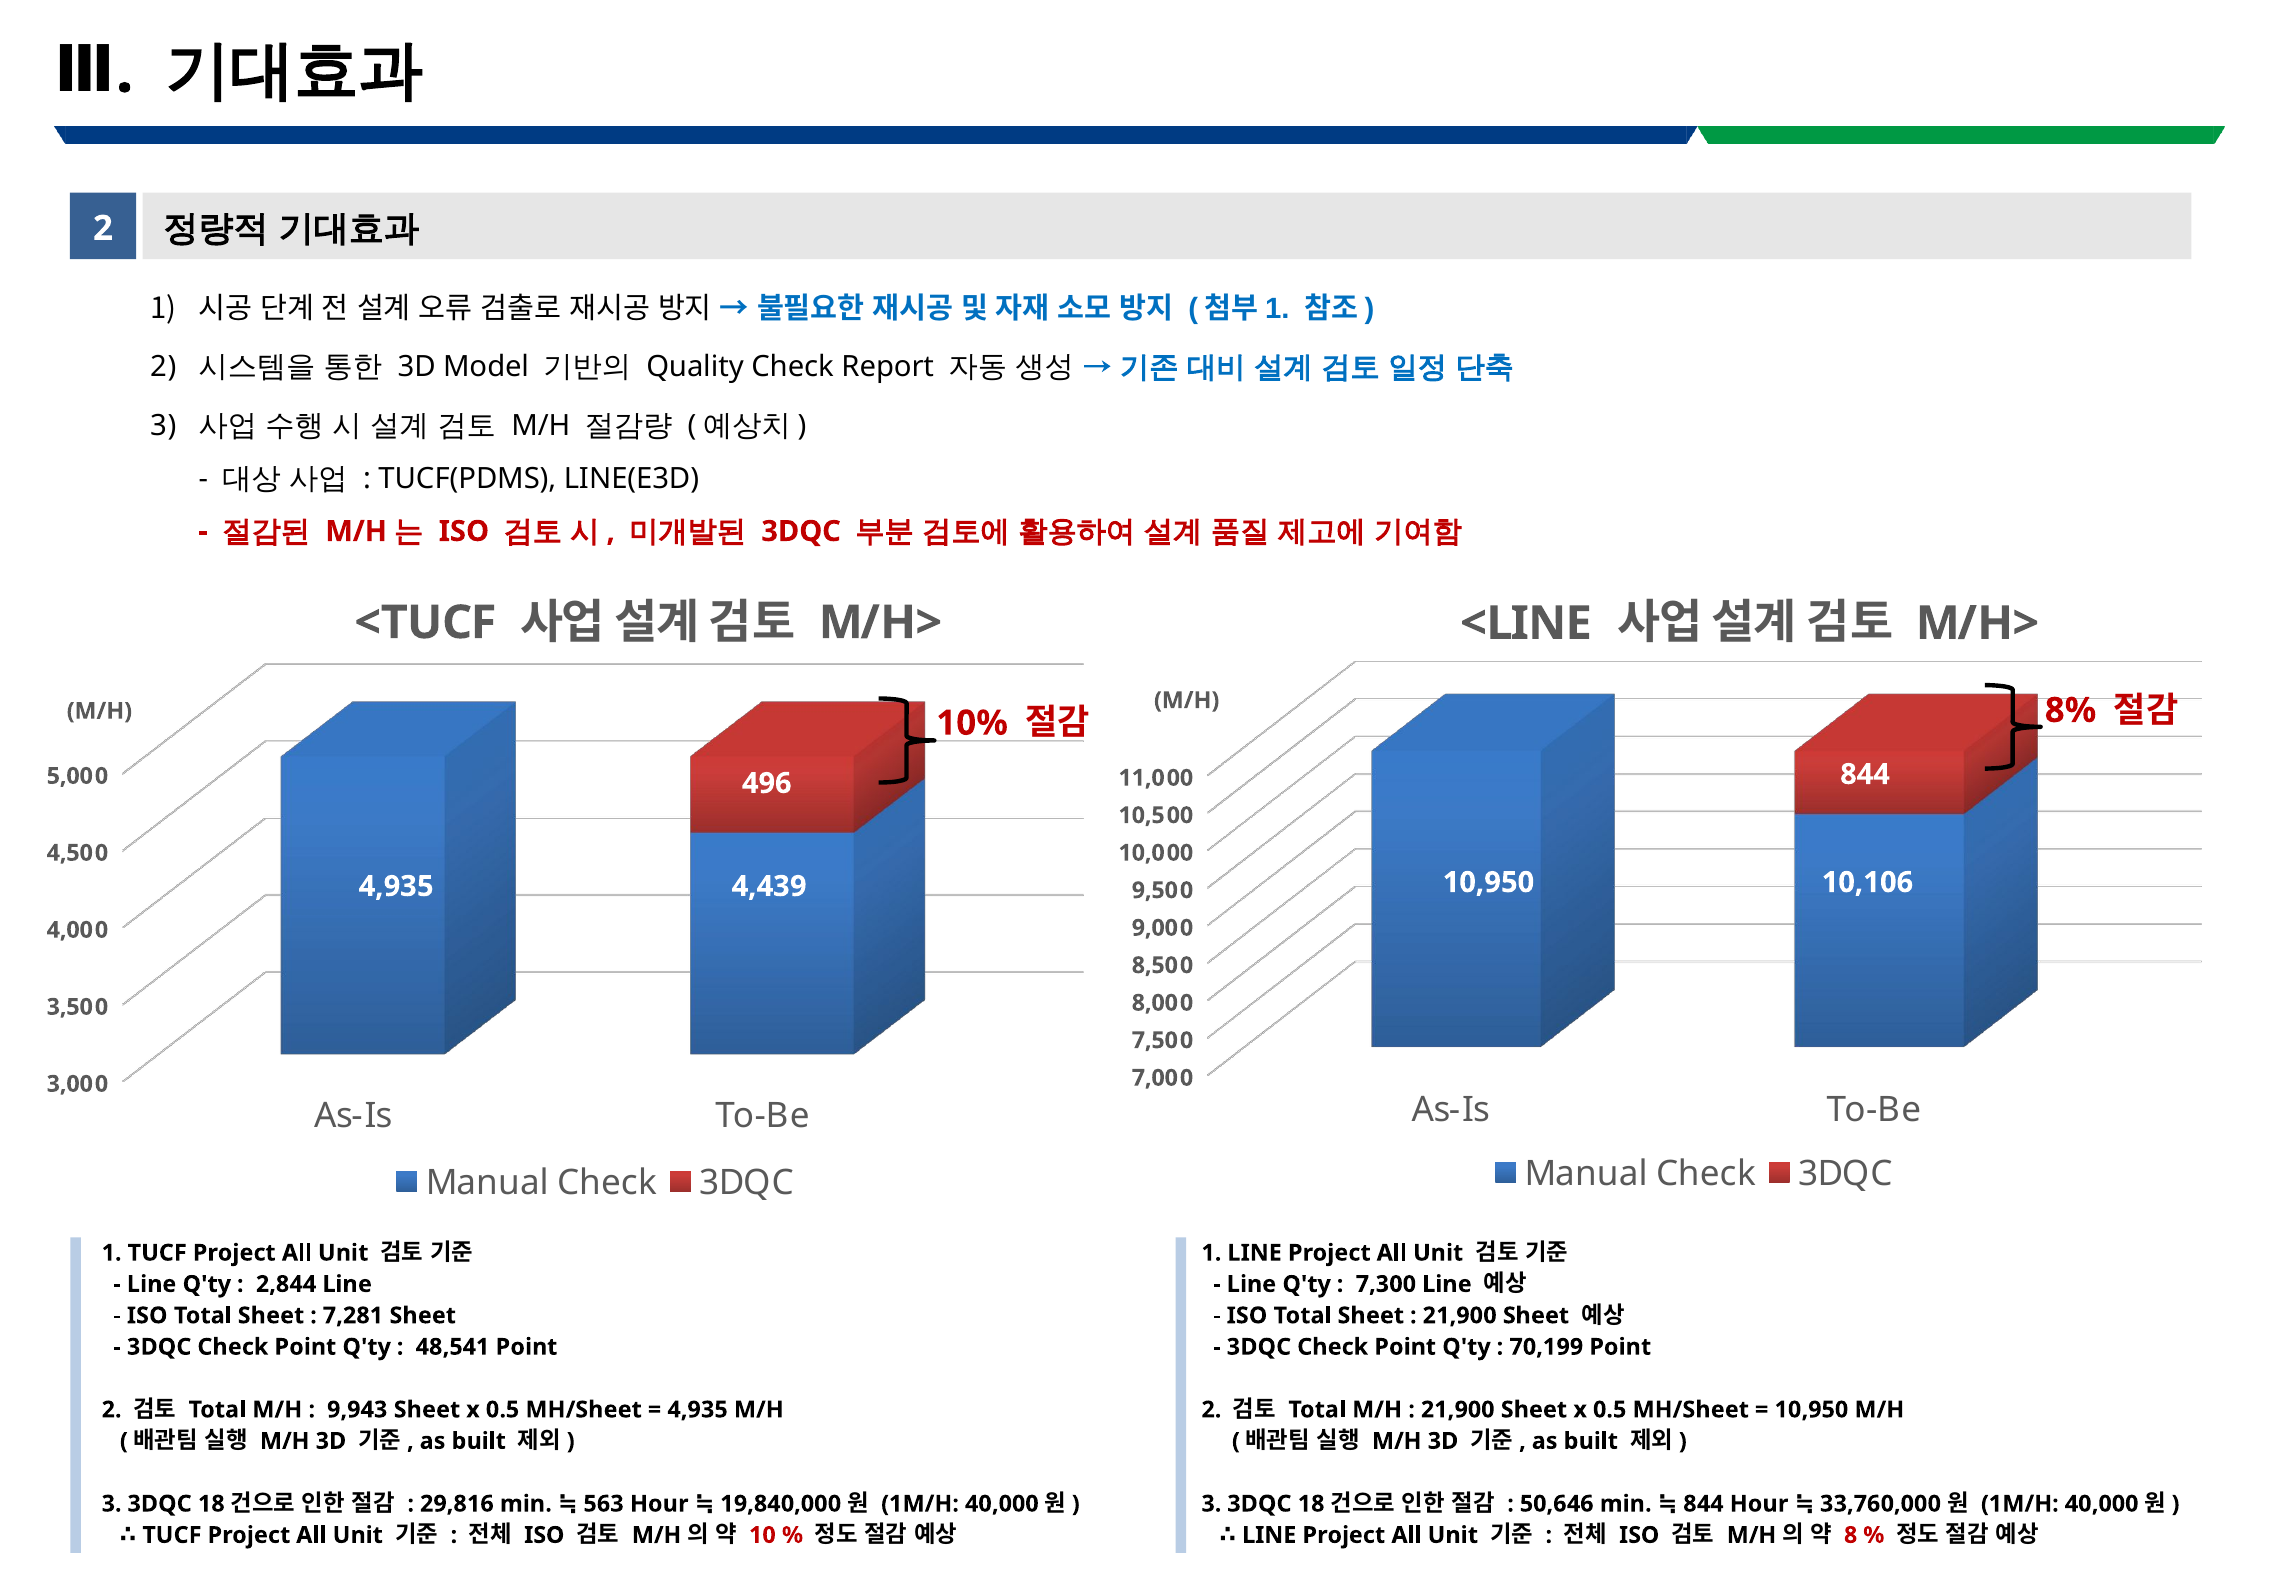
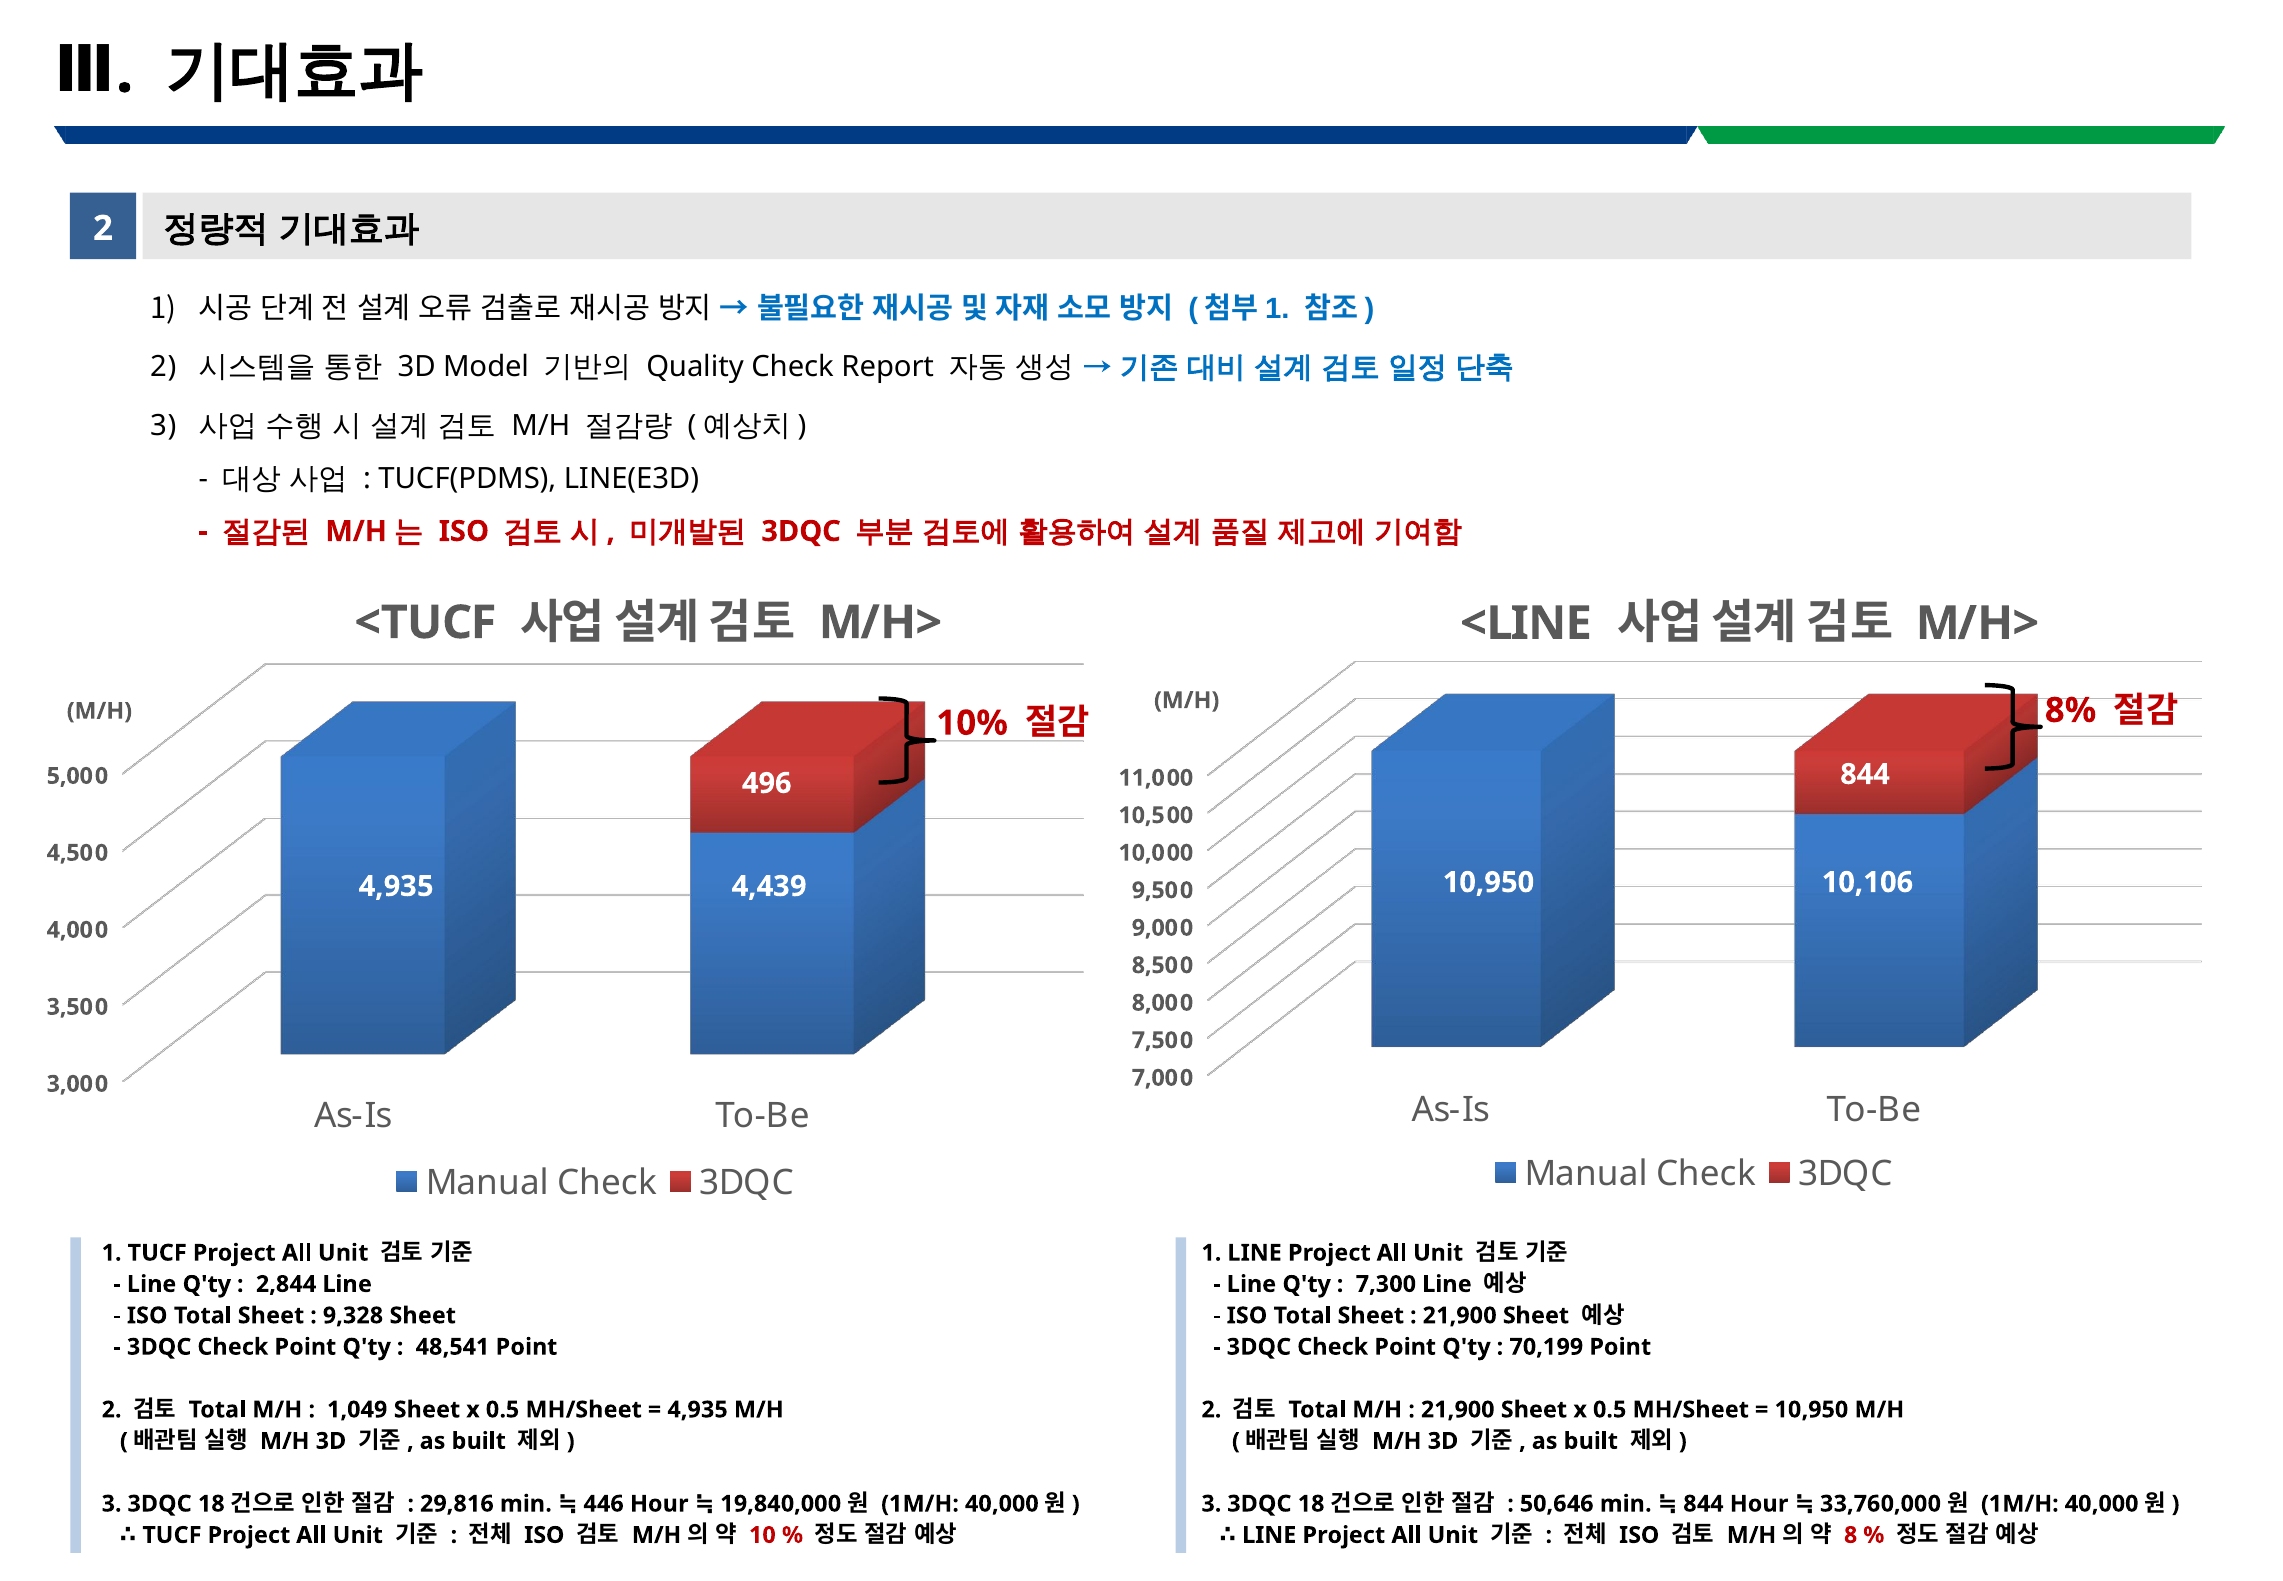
7,281: 7,281 -> 9,328
9,943: 9,943 -> 1,049
563: 563 -> 446
